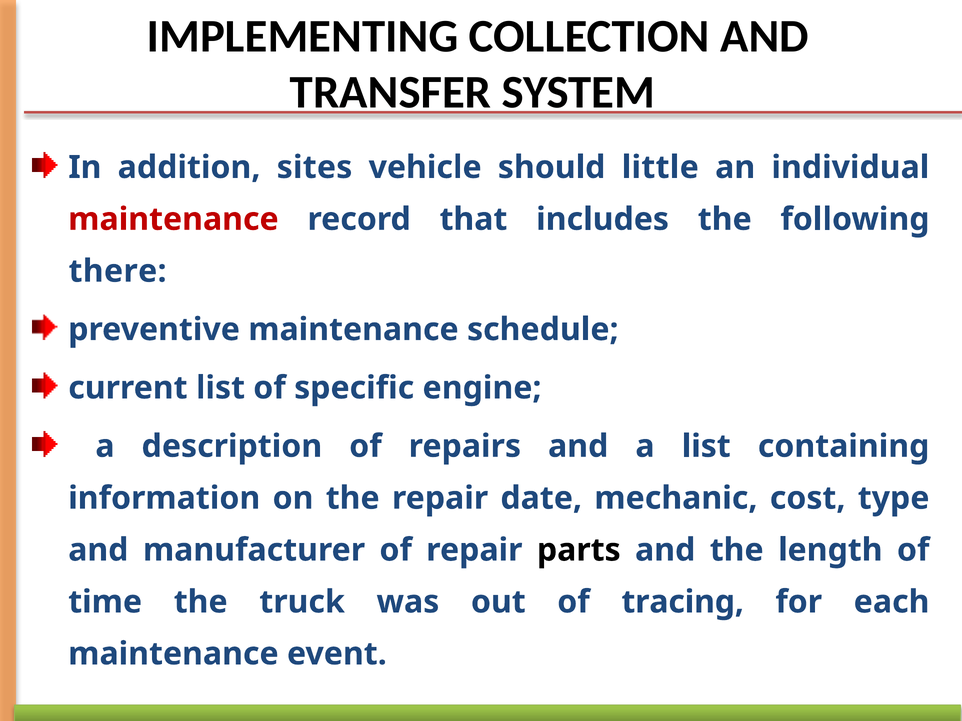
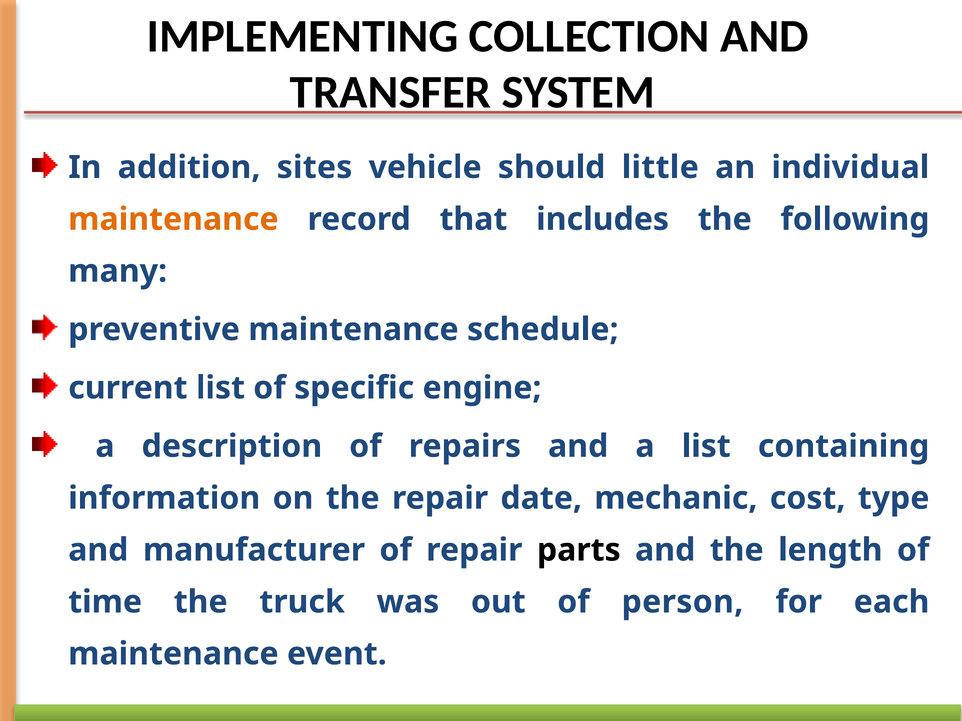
maintenance at (173, 219) colour: red -> orange
there: there -> many
tracing: tracing -> person
